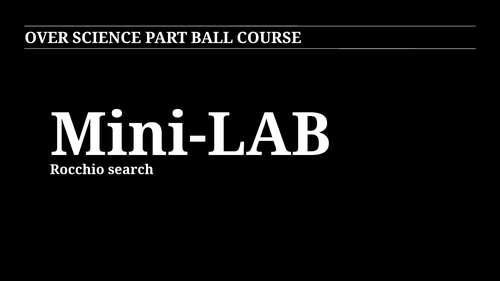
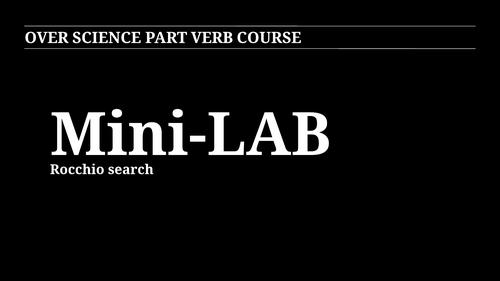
BALL: BALL -> VERB
